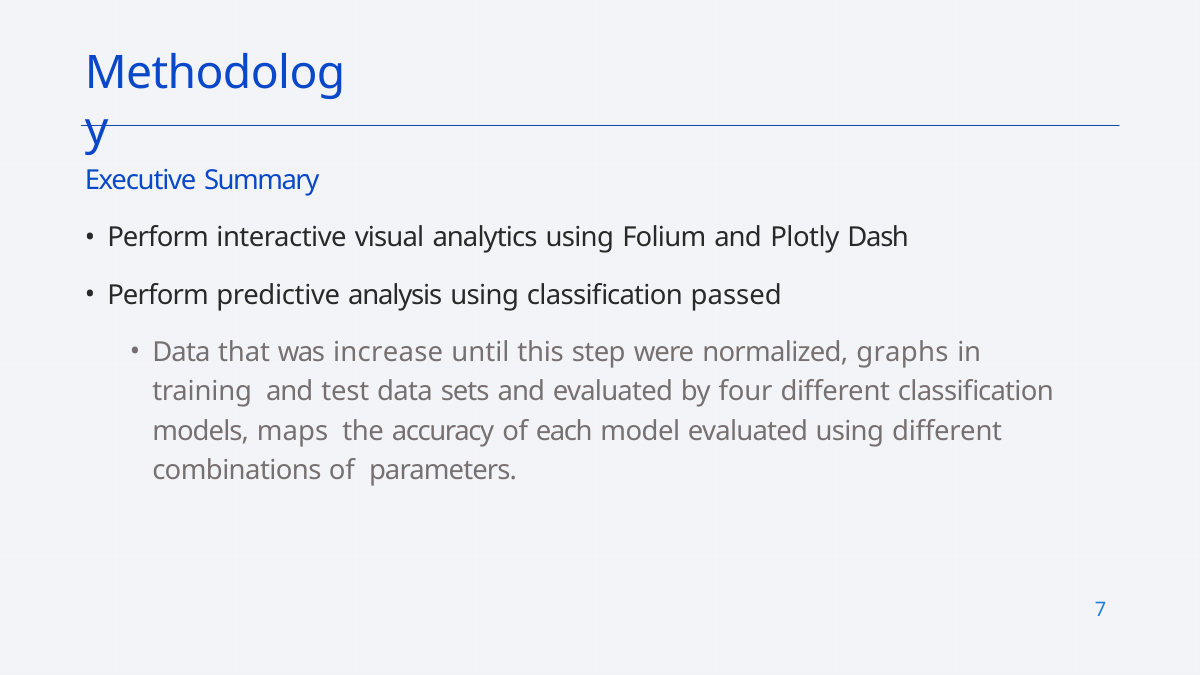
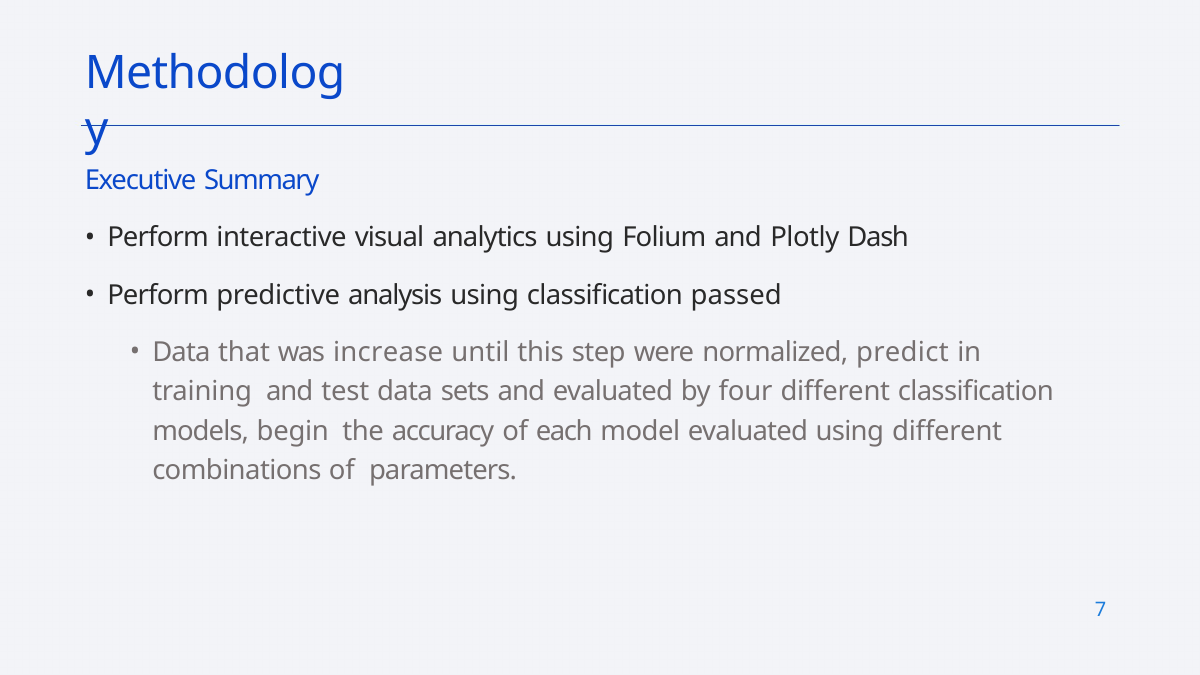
graphs: graphs -> predict
maps: maps -> begin
